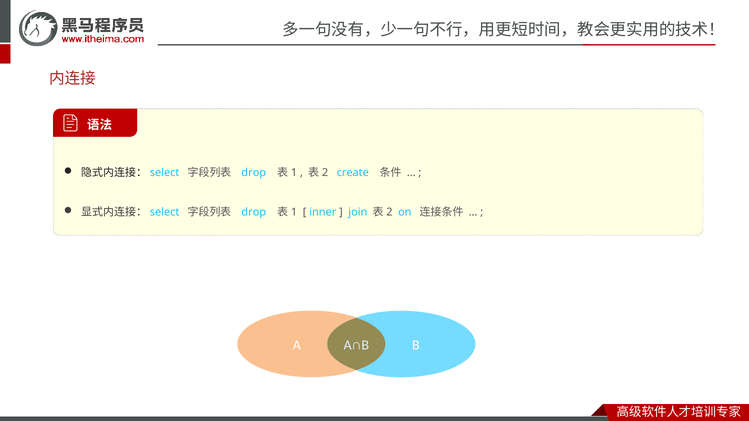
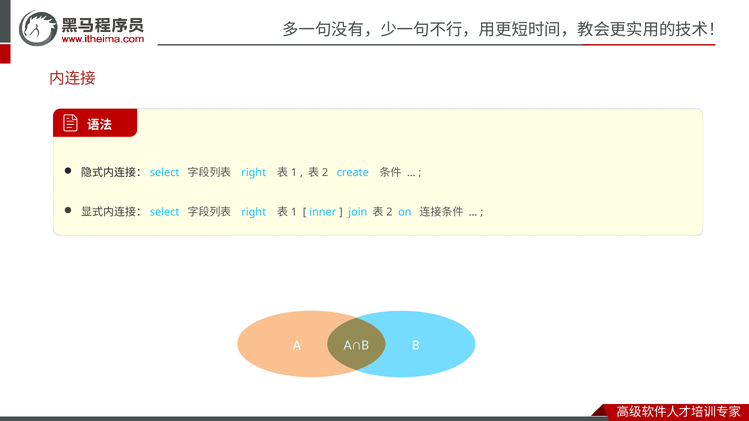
drop at (254, 173): drop -> right
drop at (254, 212): drop -> right
